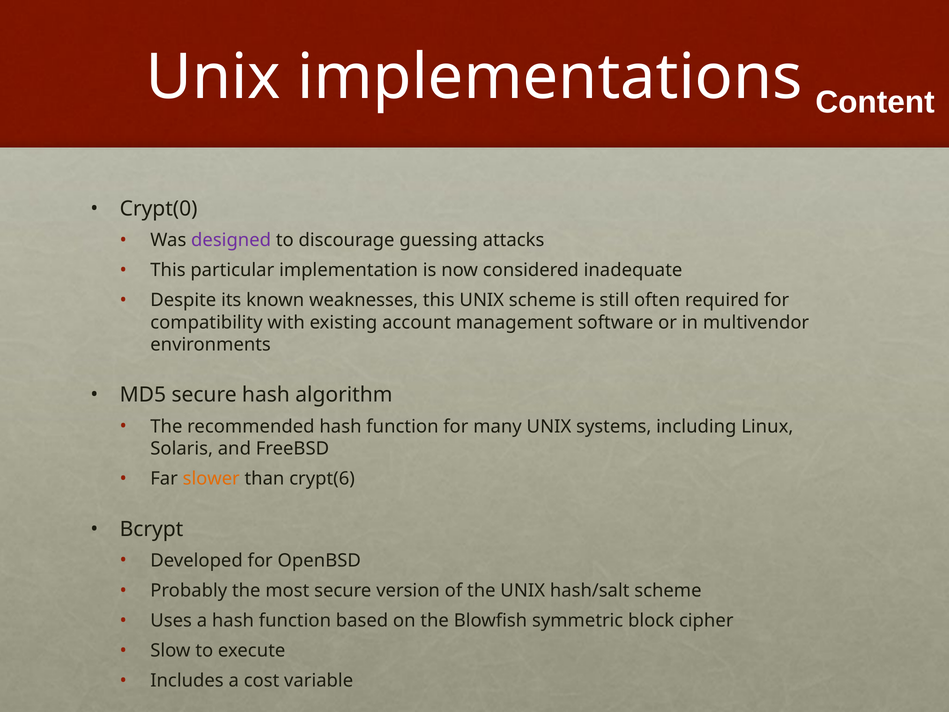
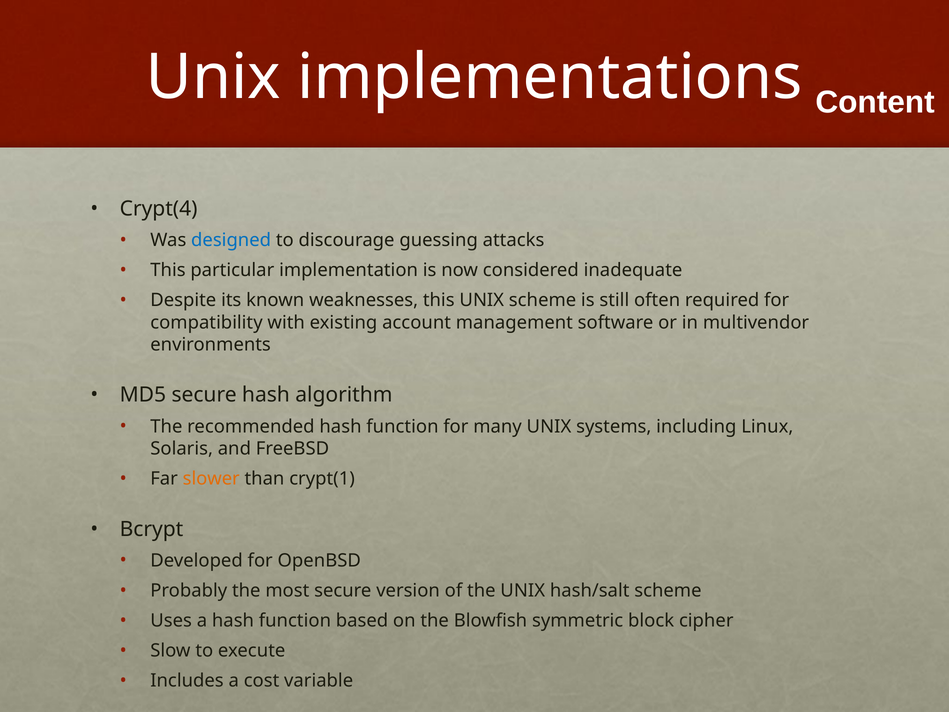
Crypt(0: Crypt(0 -> Crypt(4
designed colour: purple -> blue
crypt(6: crypt(6 -> crypt(1
